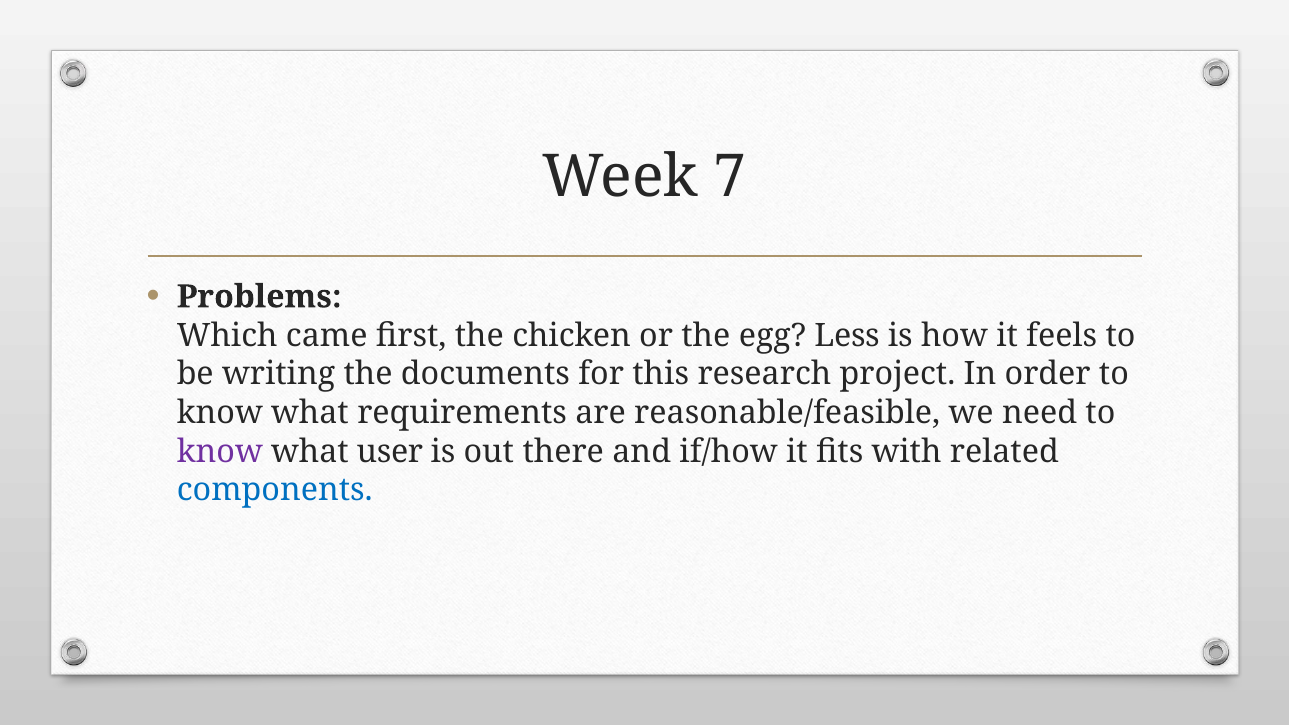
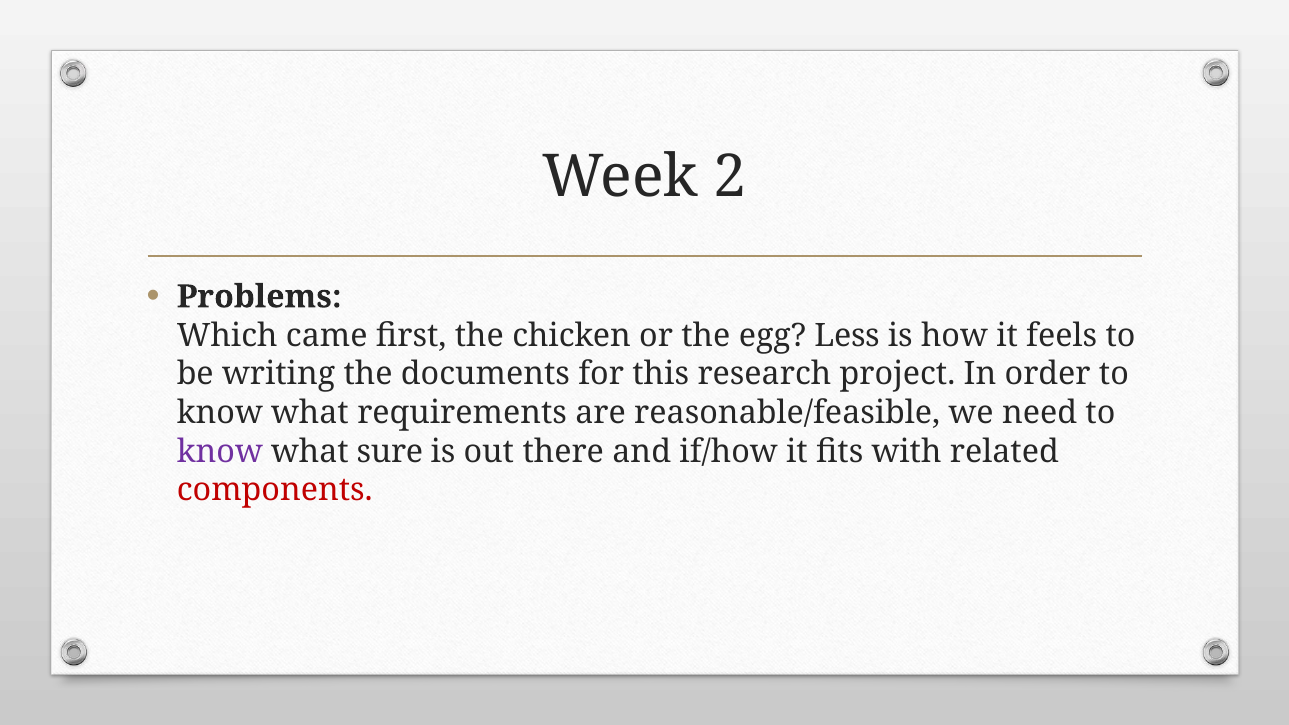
7: 7 -> 2
user: user -> sure
components colour: blue -> red
